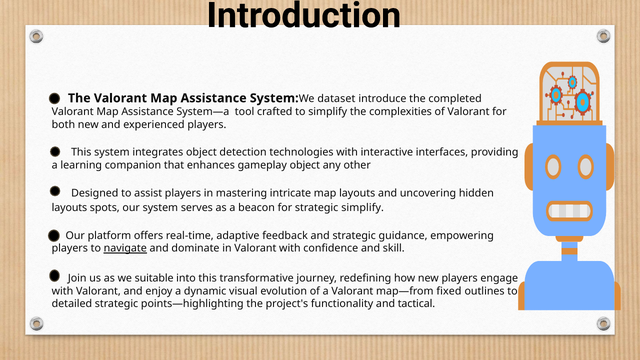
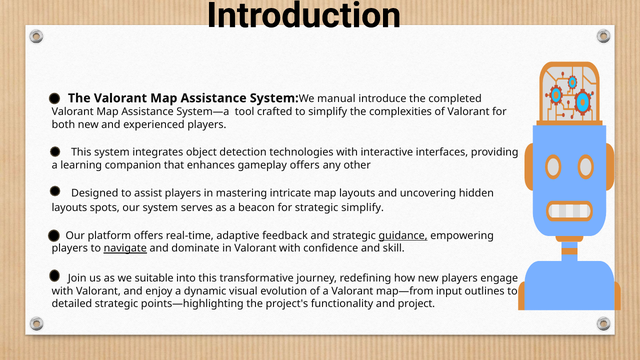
dataset: dataset -> manual
gameplay object: object -> offers
guidance underline: none -> present
fixed: fixed -> input
tactical: tactical -> project
